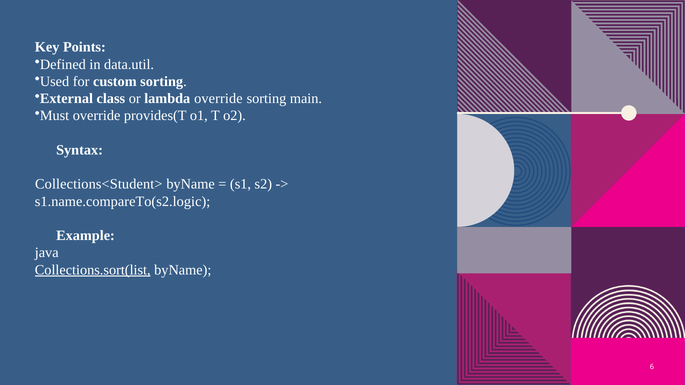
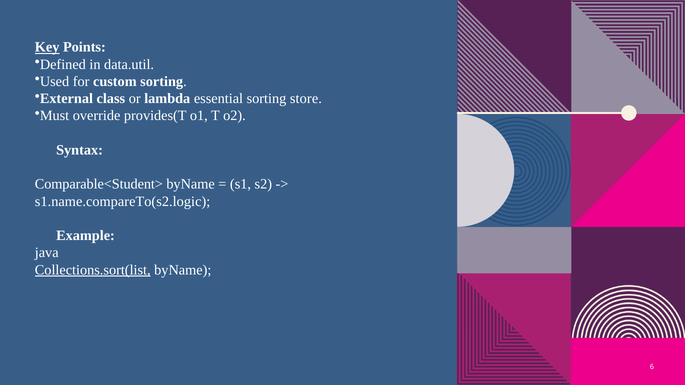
Key underline: none -> present
lambda override: override -> essential
main: main -> store
Collections<Student>: Collections<Student> -> Comparable<Student>
